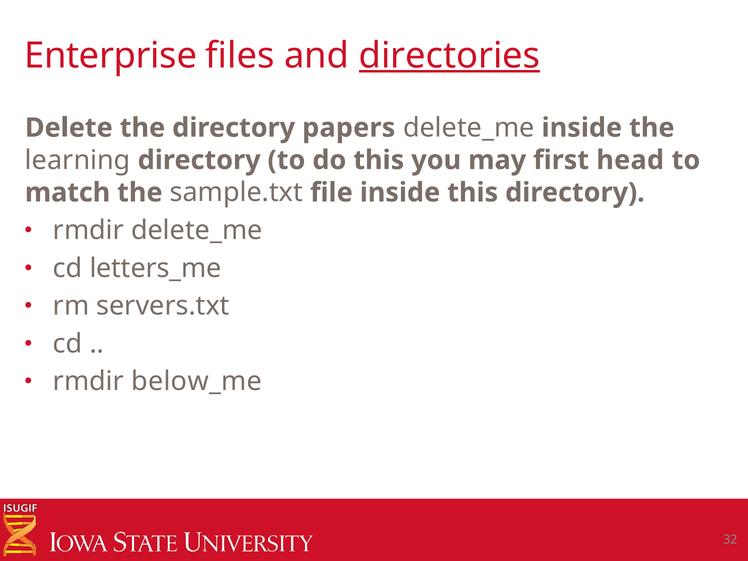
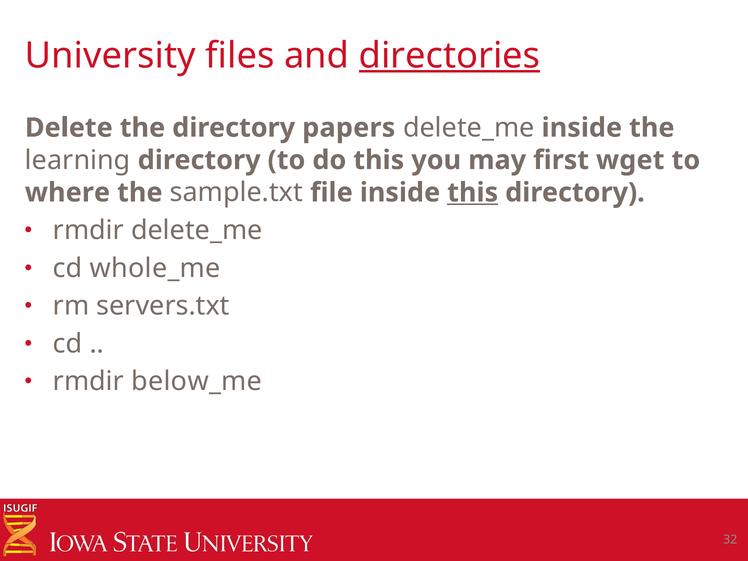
Enterprise: Enterprise -> University
head: head -> wget
match: match -> where
this at (473, 193) underline: none -> present
letters_me: letters_me -> whole_me
